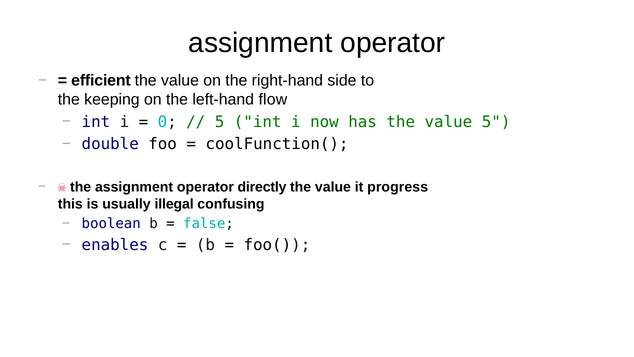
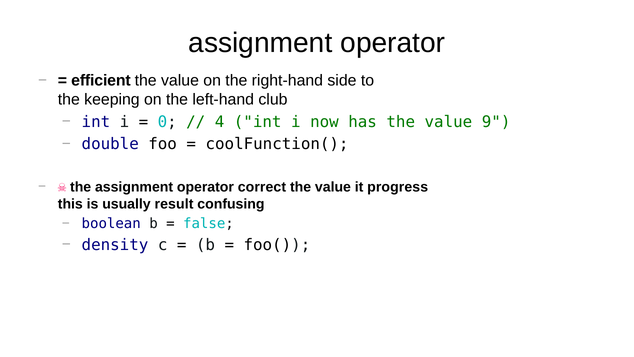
flow: flow -> club
5 at (220, 122): 5 -> 4
value 5: 5 -> 9
directly: directly -> correct
illegal: illegal -> result
enables: enables -> density
